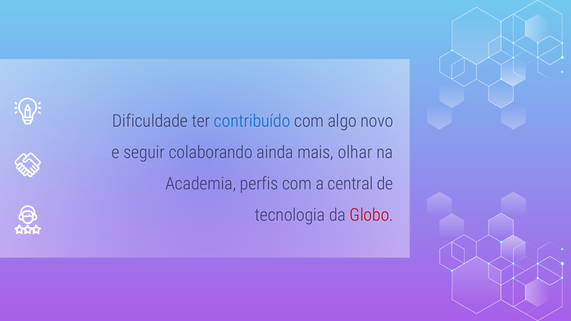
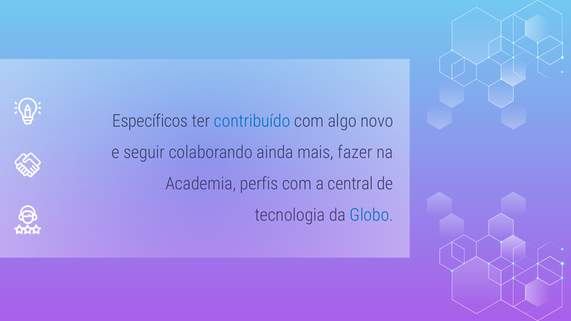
Dificuldade: Dificuldade -> Específicos
olhar: olhar -> fazer
Globo colour: red -> blue
